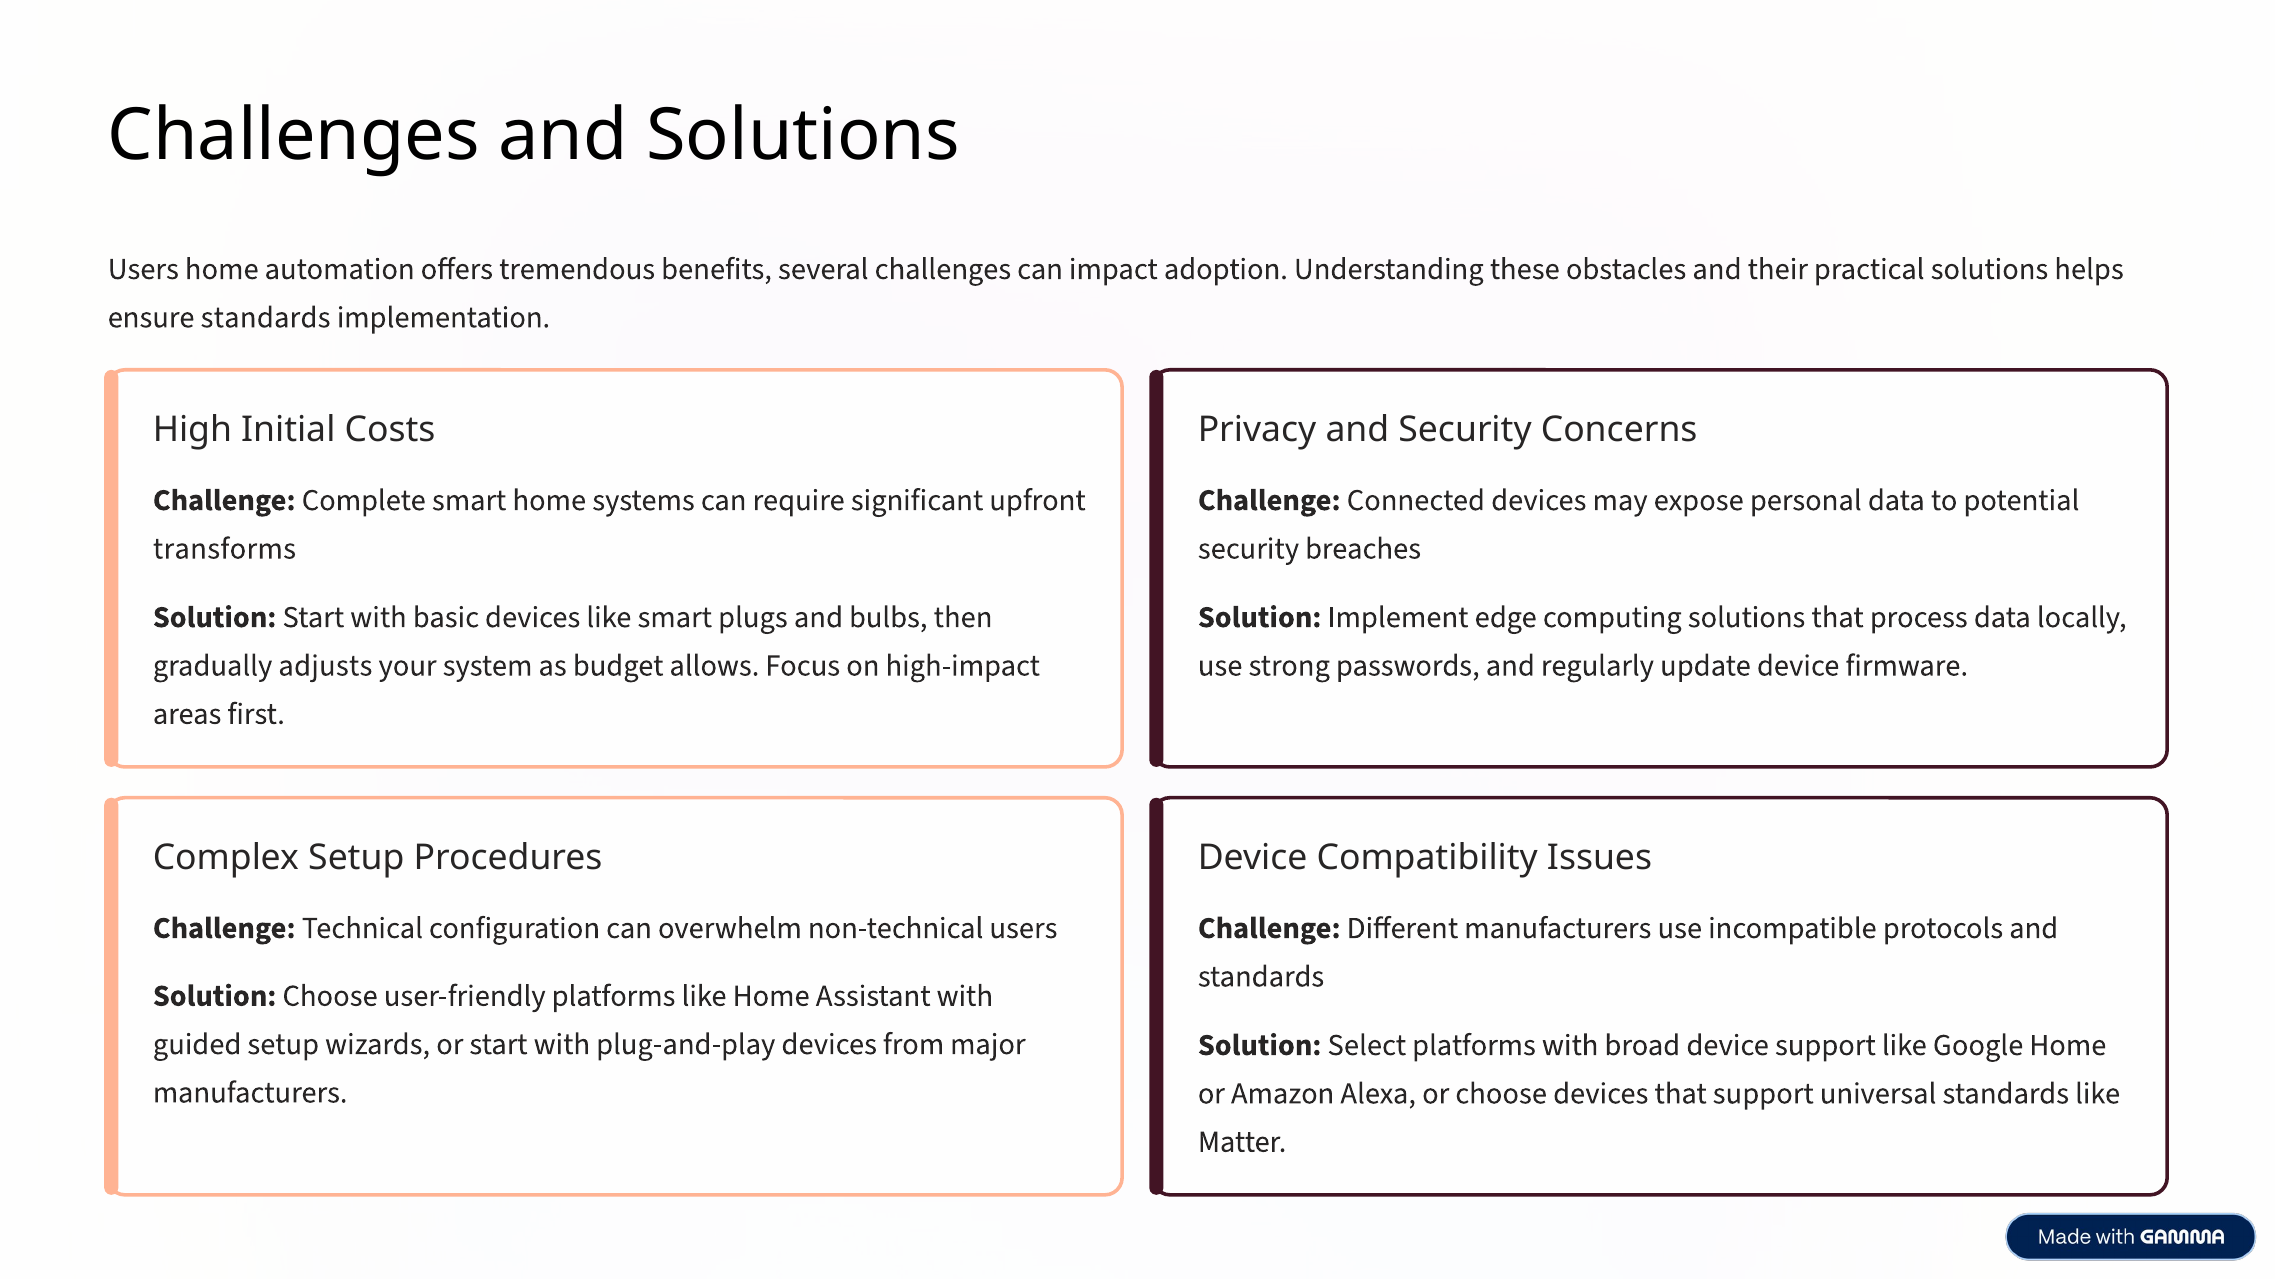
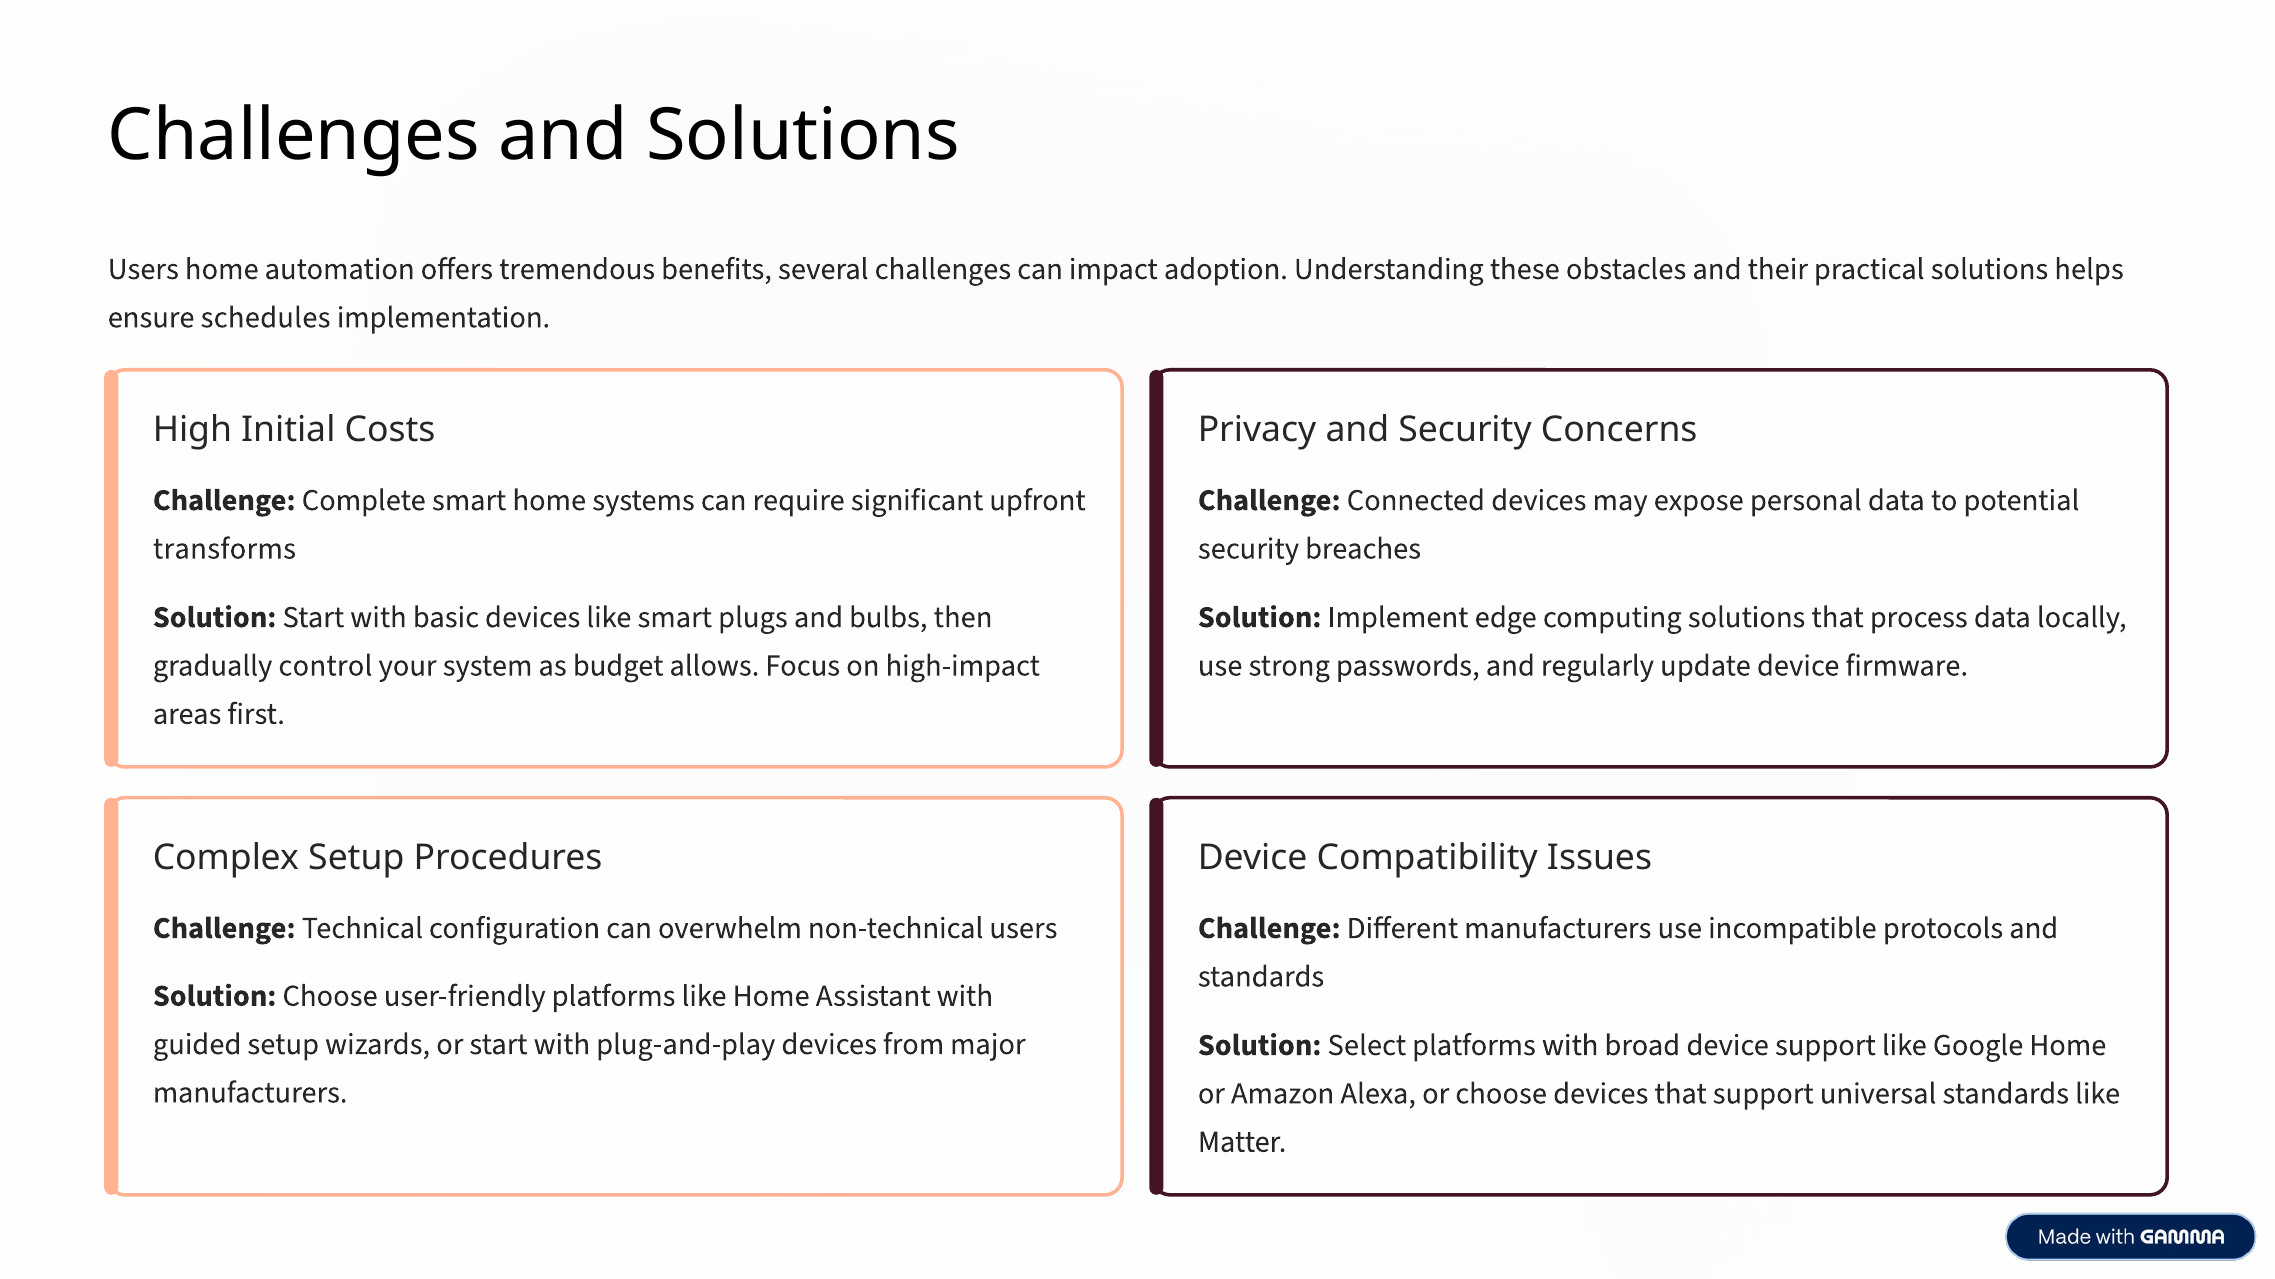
ensure standards: standards -> schedules
adjusts: adjusts -> control
